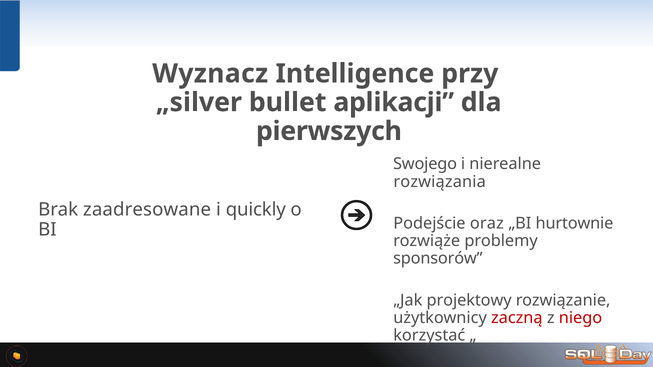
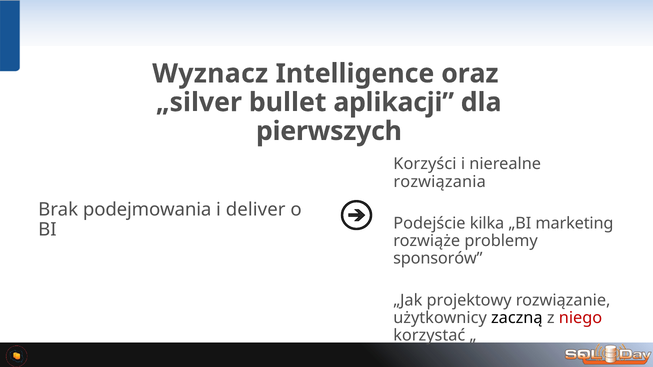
przy: przy -> oraz
Swojego: Swojego -> Korzyści
zaadresowane: zaadresowane -> podejmowania
quickly: quickly -> deliver
oraz: oraz -> kilka
hurtownie: hurtownie -> marketing
zaczną colour: red -> black
